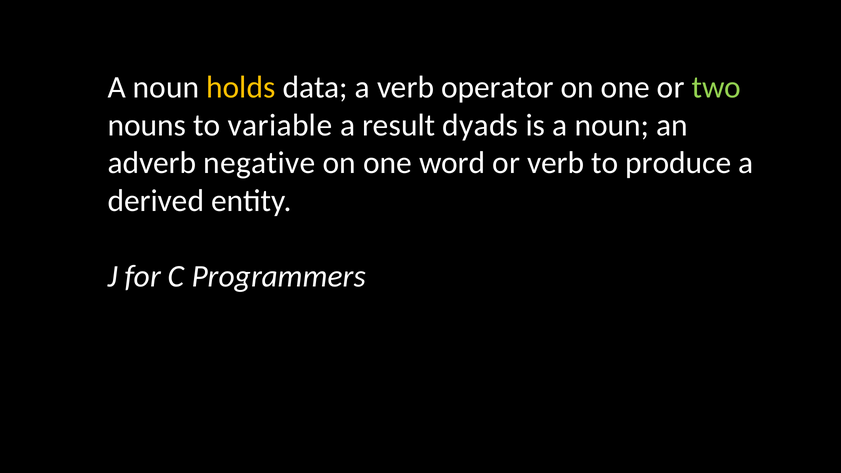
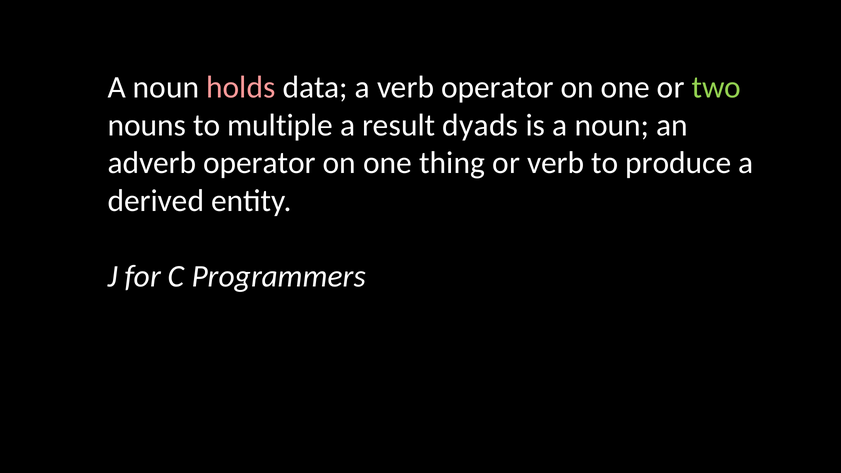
holds colour: yellow -> pink
variable: variable -> multiple
adverb negative: negative -> operator
word: word -> thing
